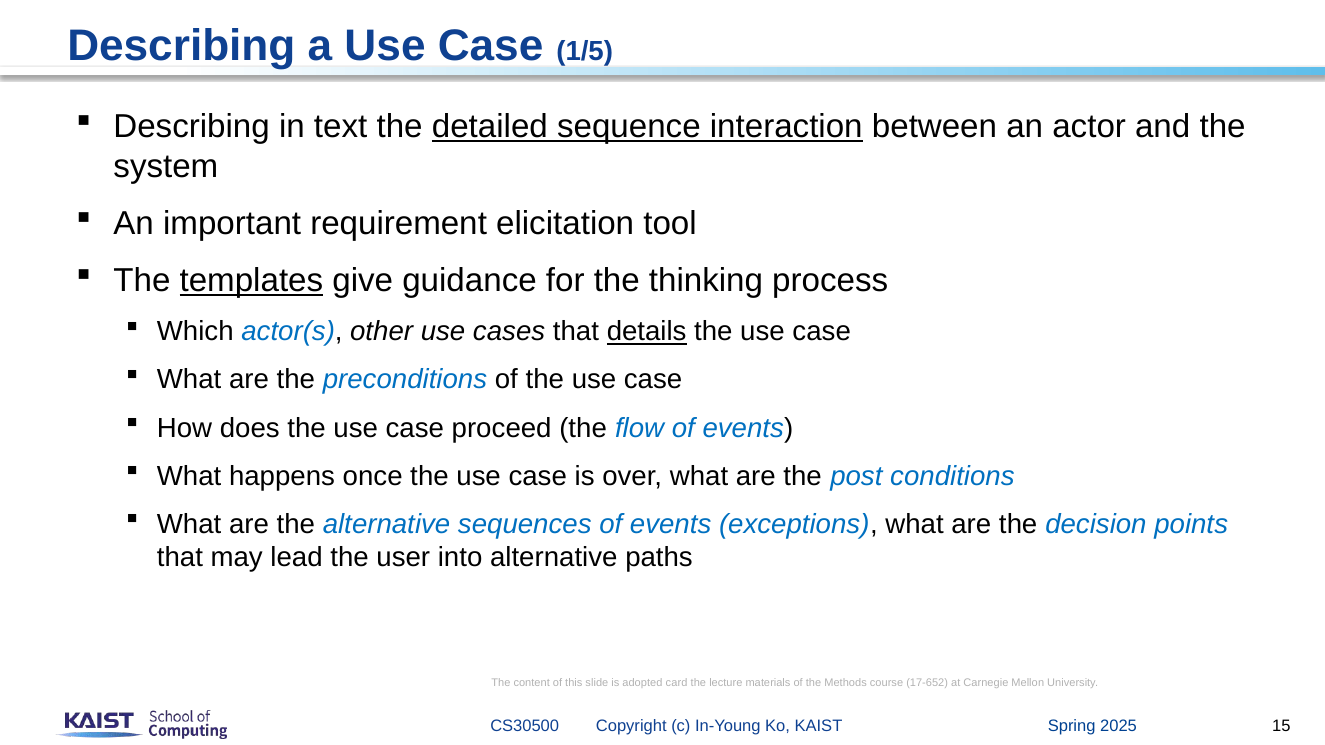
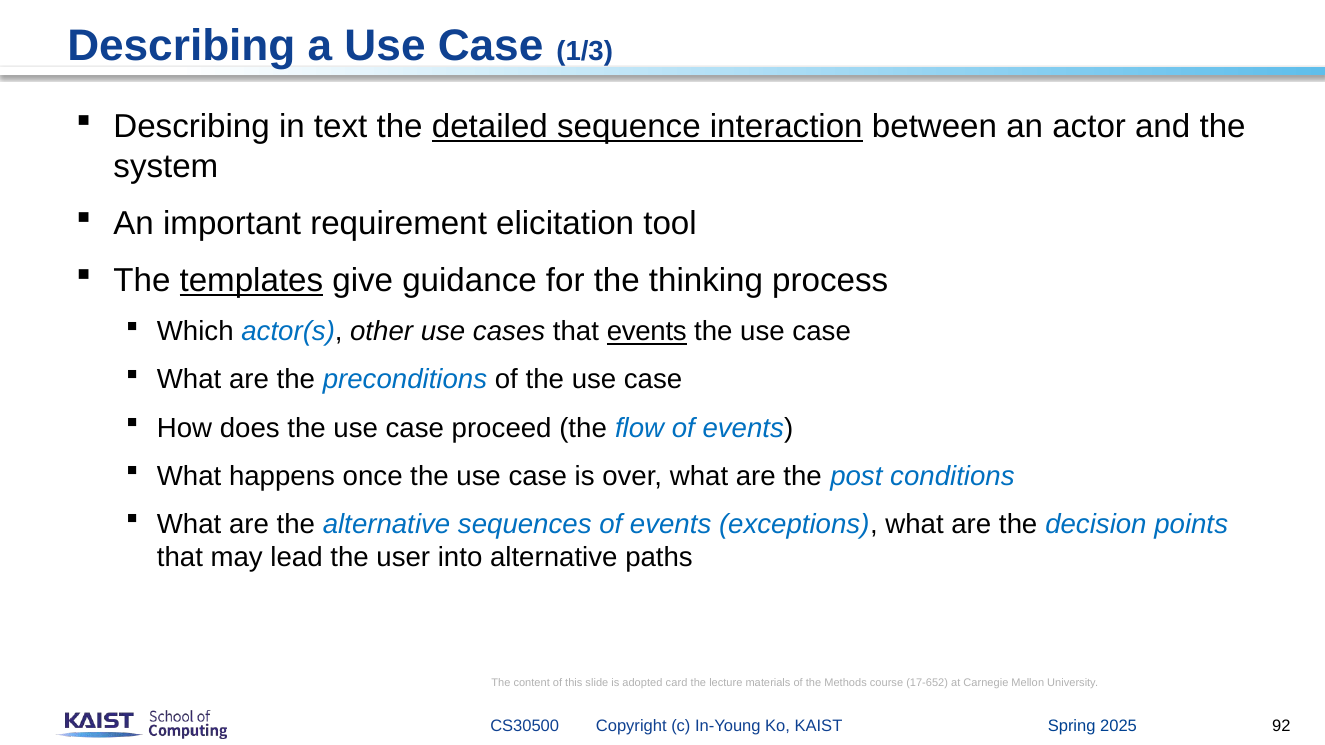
1/5: 1/5 -> 1/3
that details: details -> events
15: 15 -> 92
